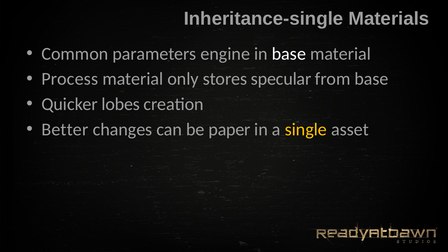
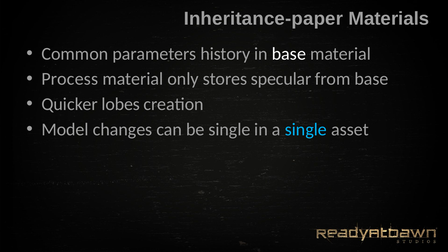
Inheritance-single: Inheritance-single -> Inheritance-paper
engine: engine -> history
Better: Better -> Model
be paper: paper -> single
single at (306, 130) colour: yellow -> light blue
